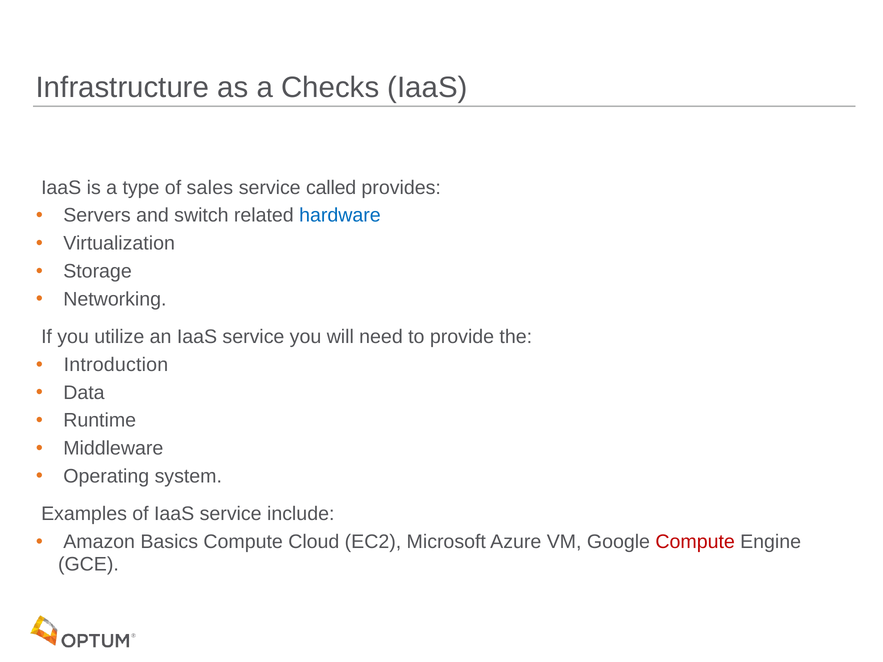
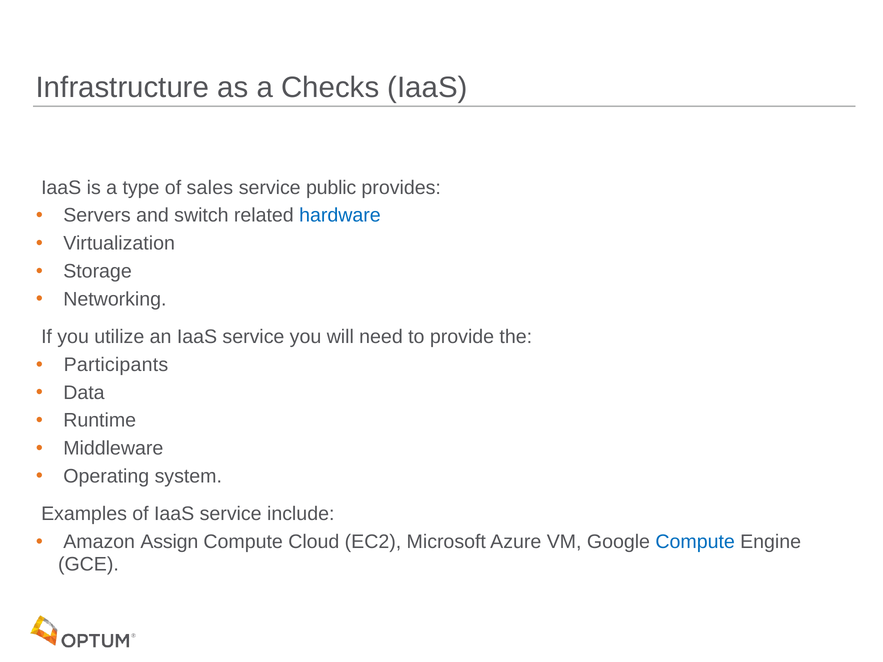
called: called -> public
Introduction: Introduction -> Participants
Basics: Basics -> Assign
Compute at (695, 542) colour: red -> blue
